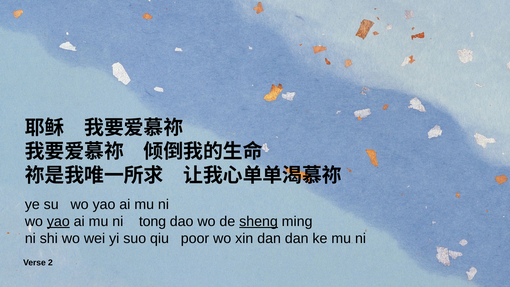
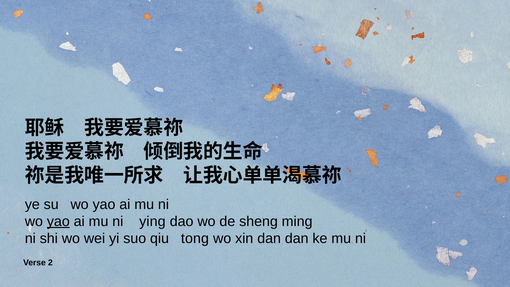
tong: tong -> ying
sheng underline: present -> none
poor: poor -> tong
